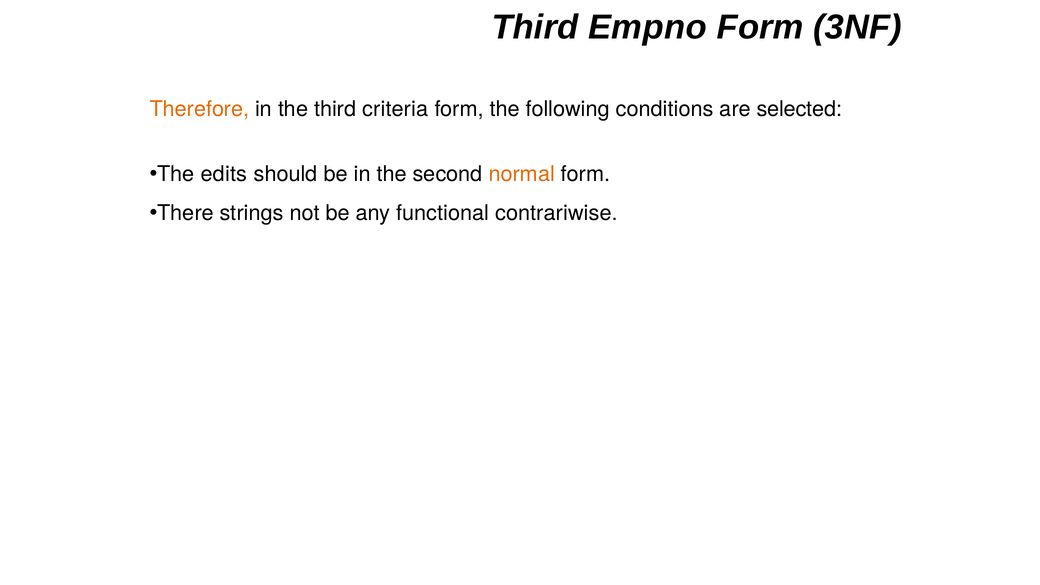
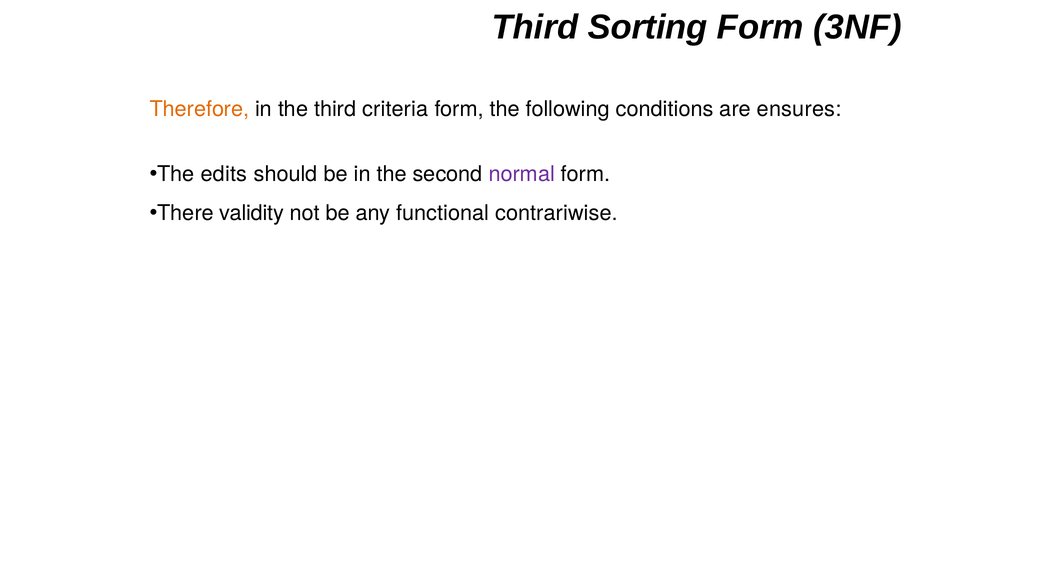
Empno: Empno -> Sorting
selected: selected -> ensures
normal colour: orange -> purple
strings: strings -> validity
